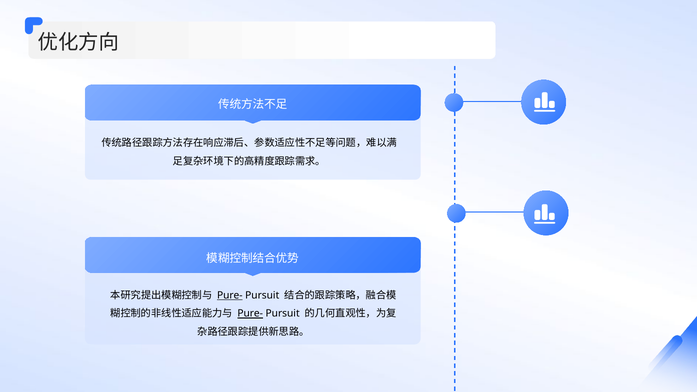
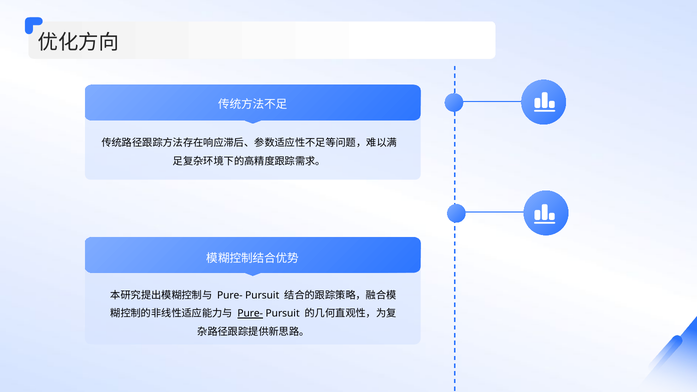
Pure- at (230, 295) underline: present -> none
